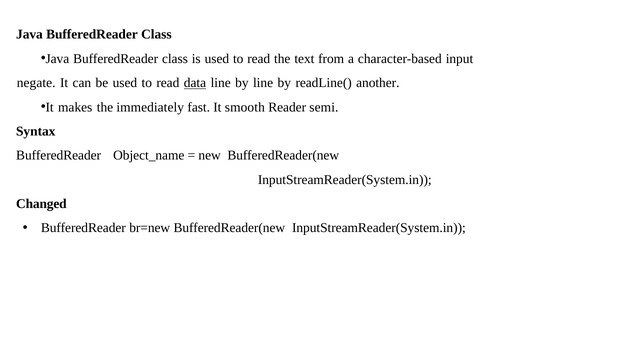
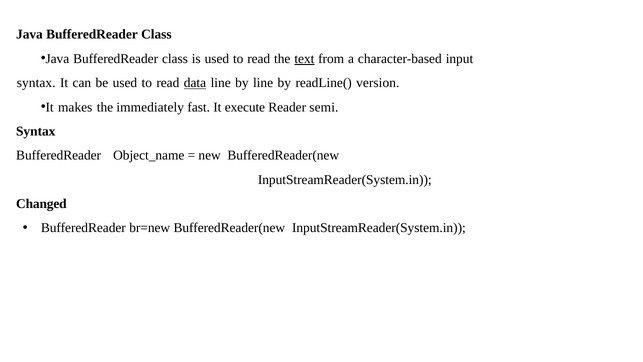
text underline: none -> present
negate at (36, 83): negate -> syntax
another: another -> version
smooth: smooth -> execute
